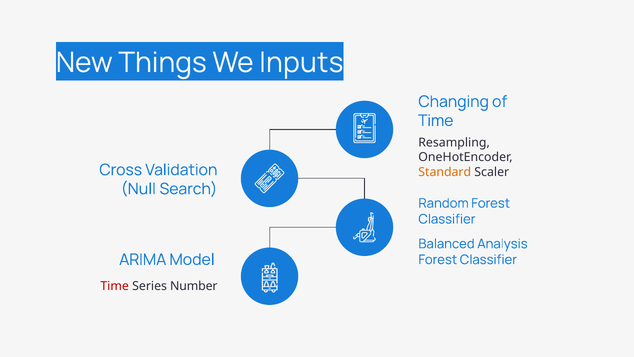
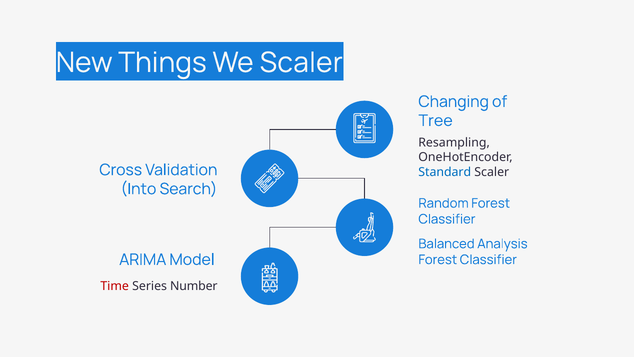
We Inputs: Inputs -> Scaler
Time at (436, 121): Time -> Tree
Standard colour: orange -> blue
Null: Null -> Into
